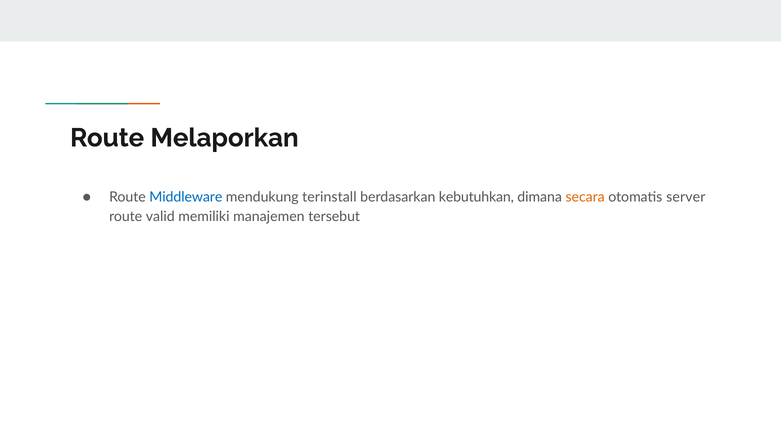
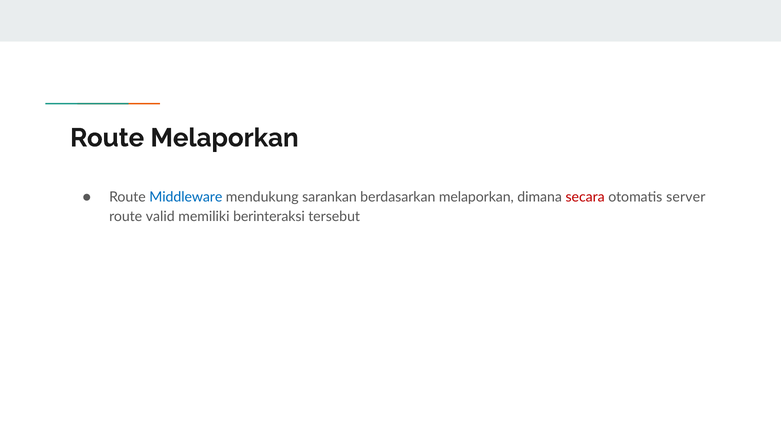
terinstall: terinstall -> sarankan
berdasarkan kebutuhkan: kebutuhkan -> melaporkan
secara colour: orange -> red
manajemen: manajemen -> berinteraksi
